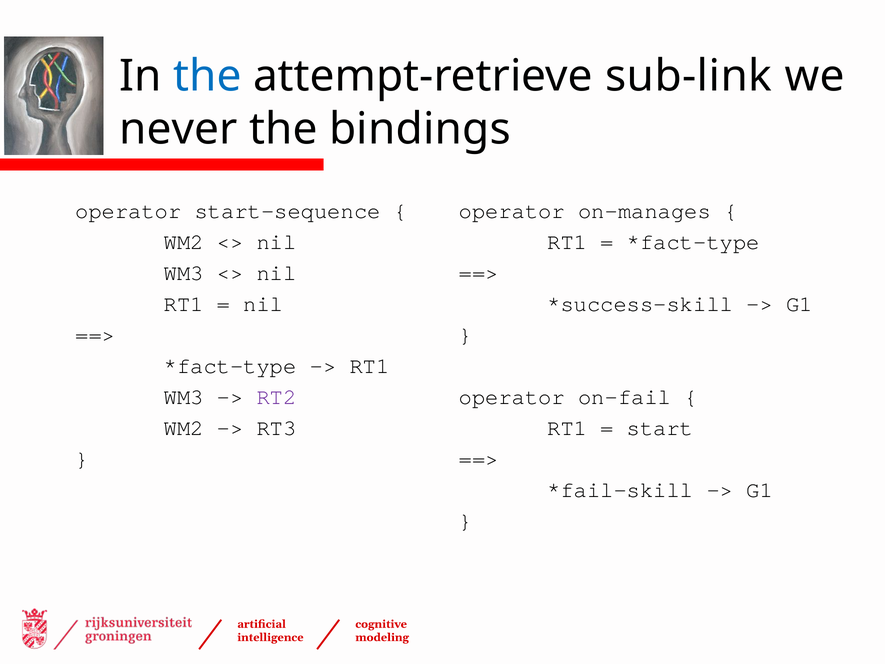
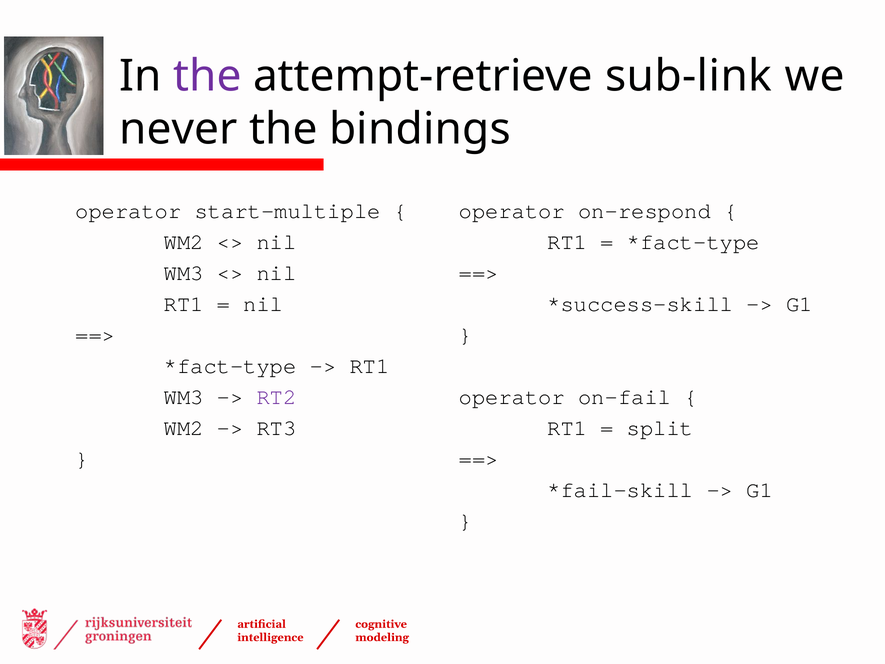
the at (207, 76) colour: blue -> purple
start-sequence: start-sequence -> start-multiple
on-manages: on-manages -> on-respond
start: start -> split
